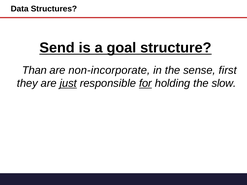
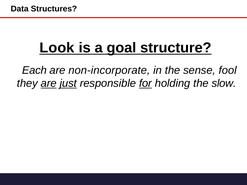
Send: Send -> Look
Than: Than -> Each
first: first -> fool
are at (49, 83) underline: none -> present
